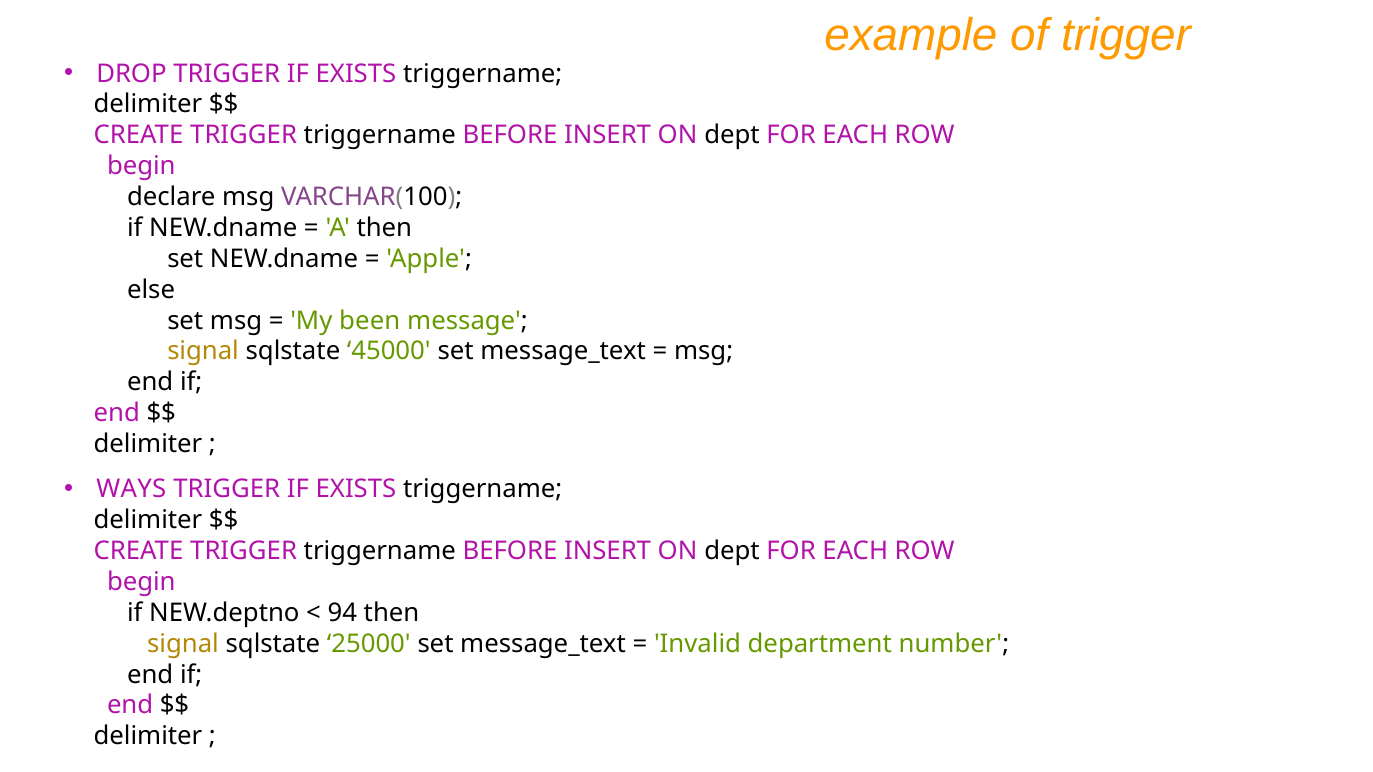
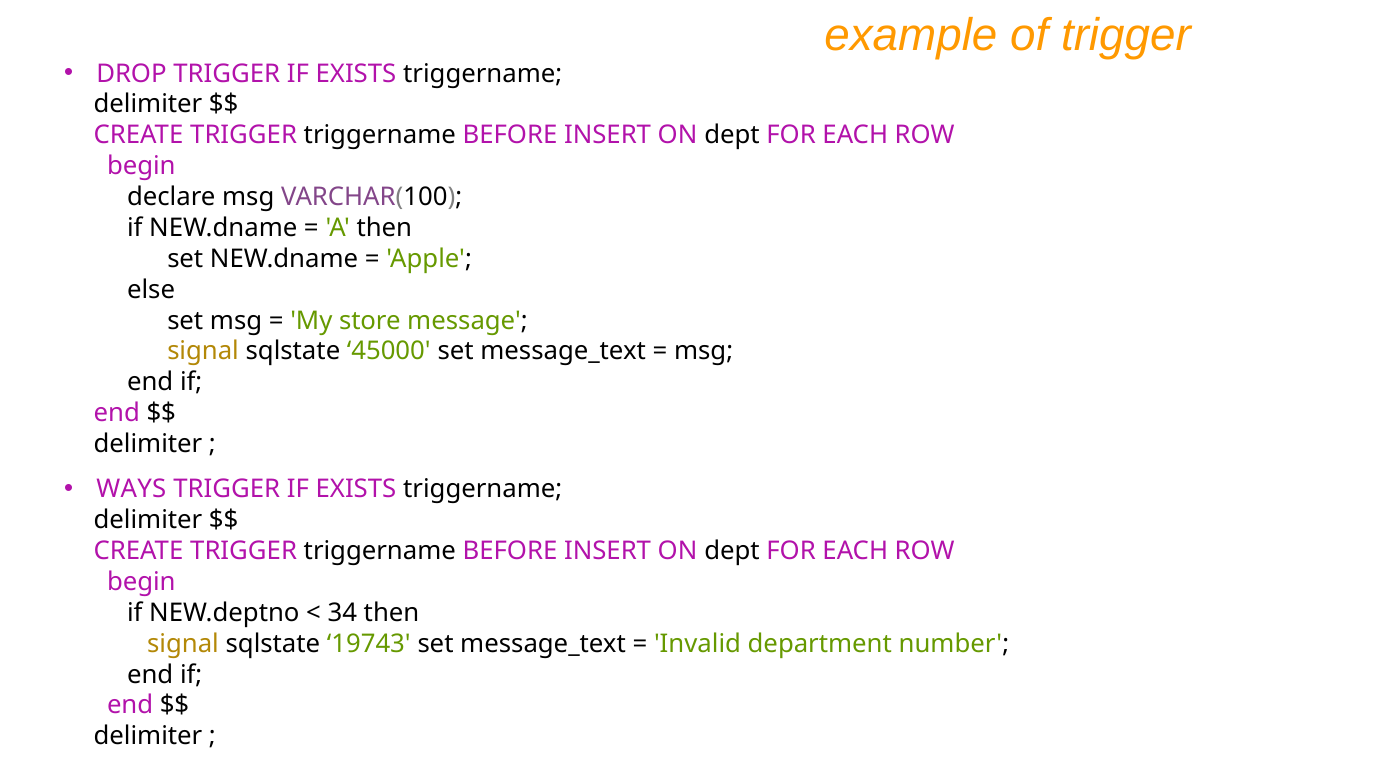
been: been -> store
94: 94 -> 34
25000: 25000 -> 19743
